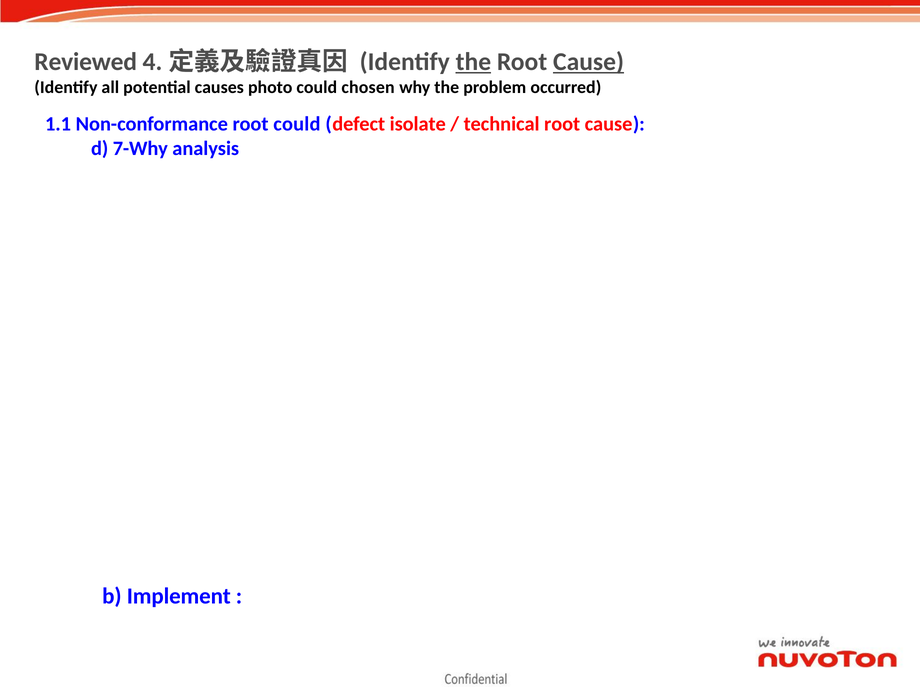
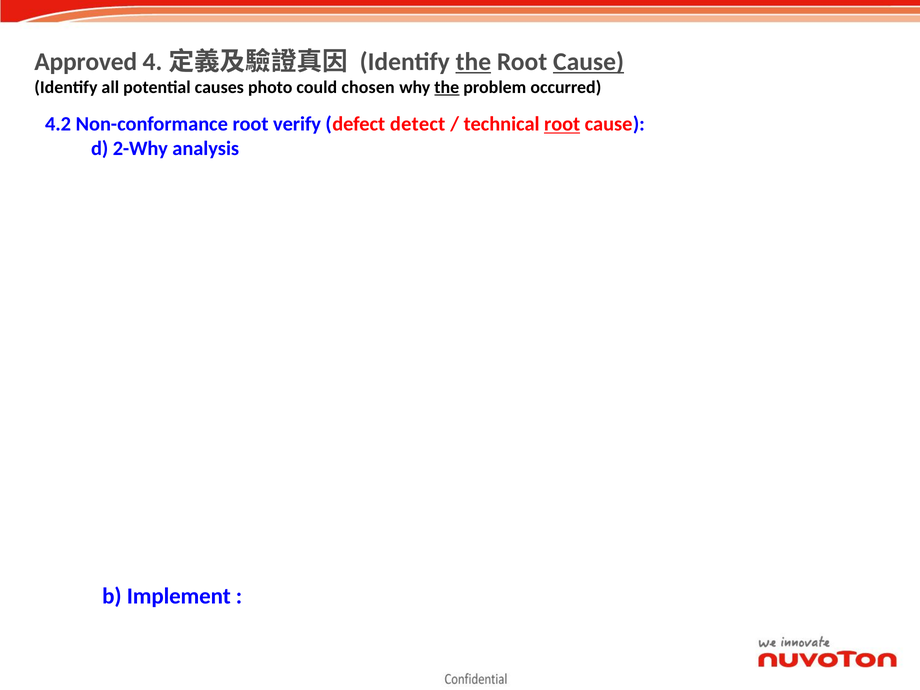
Reviewed: Reviewed -> Approved
the at (447, 87) underline: none -> present
1.1: 1.1 -> 4.2
root could: could -> verify
isolate: isolate -> detect
root at (562, 124) underline: none -> present
7-Why: 7-Why -> 2-Why
